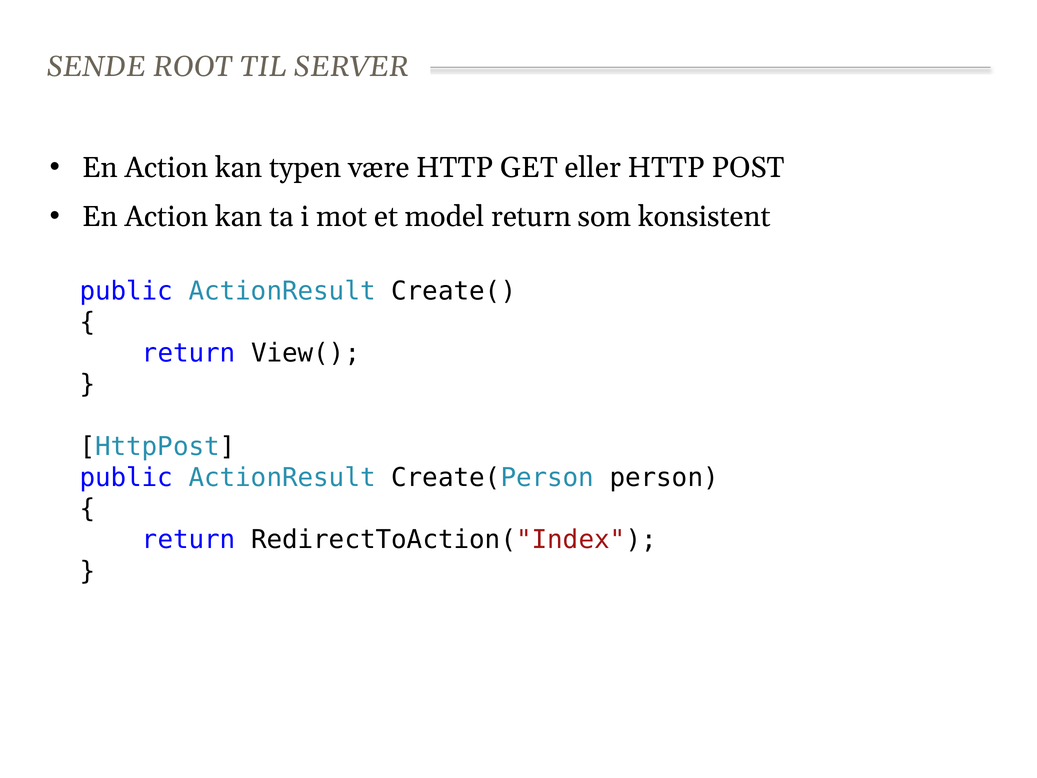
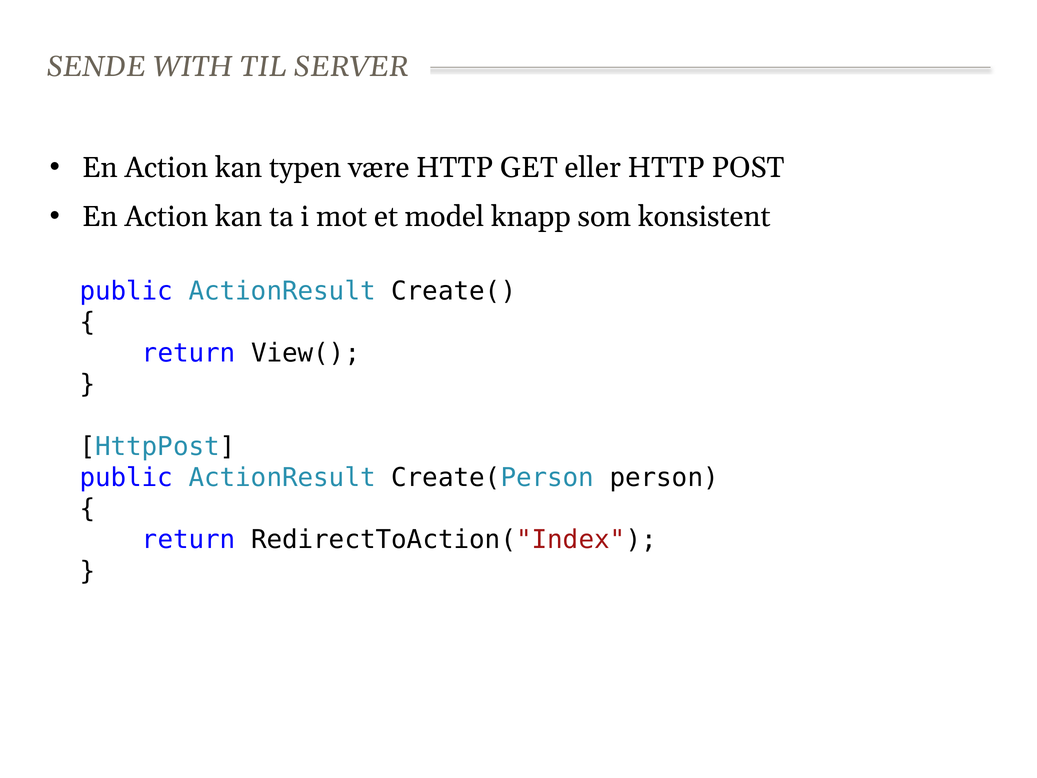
ROOT: ROOT -> WITH
model return: return -> knapp
